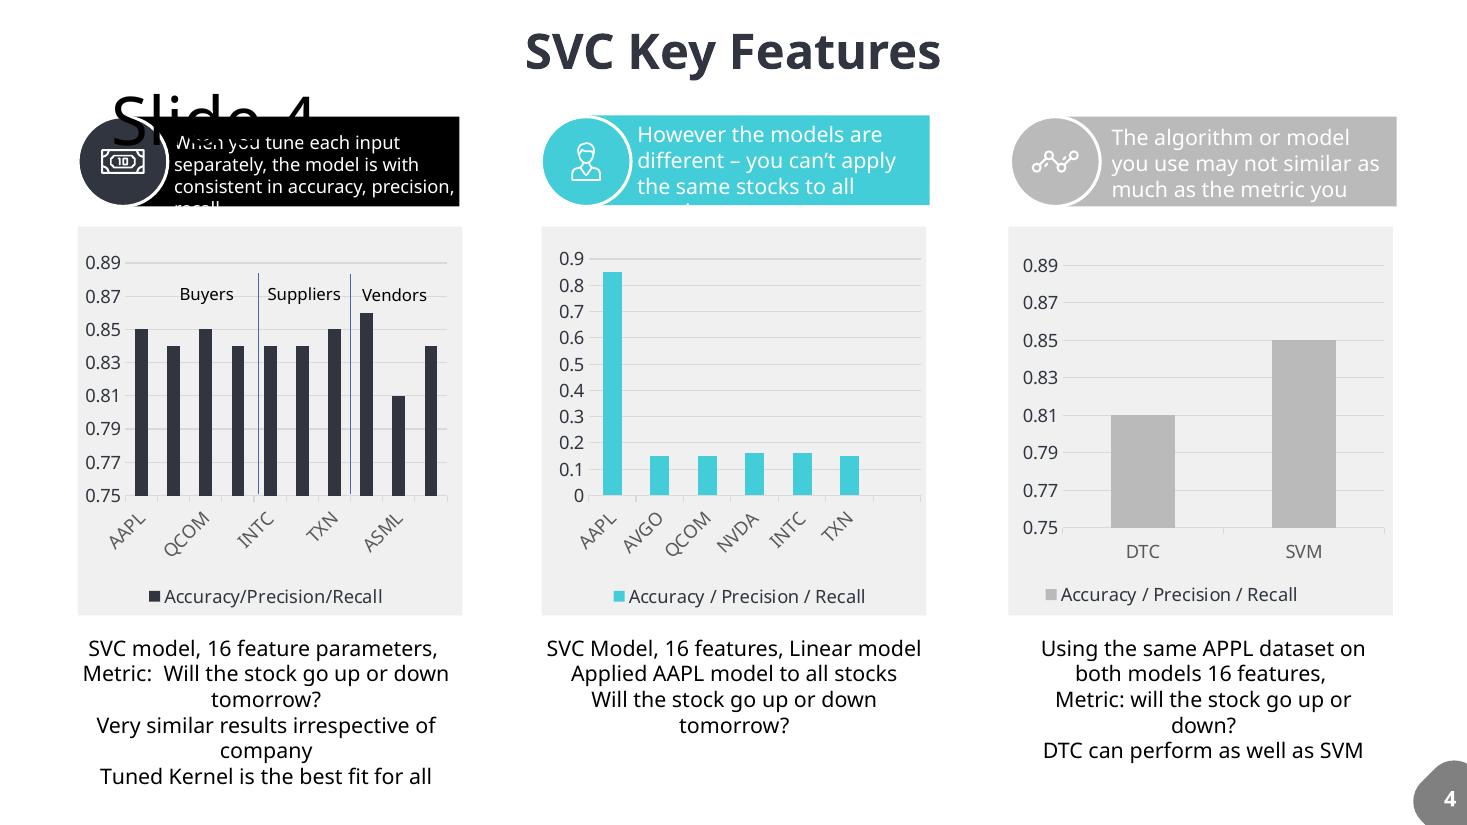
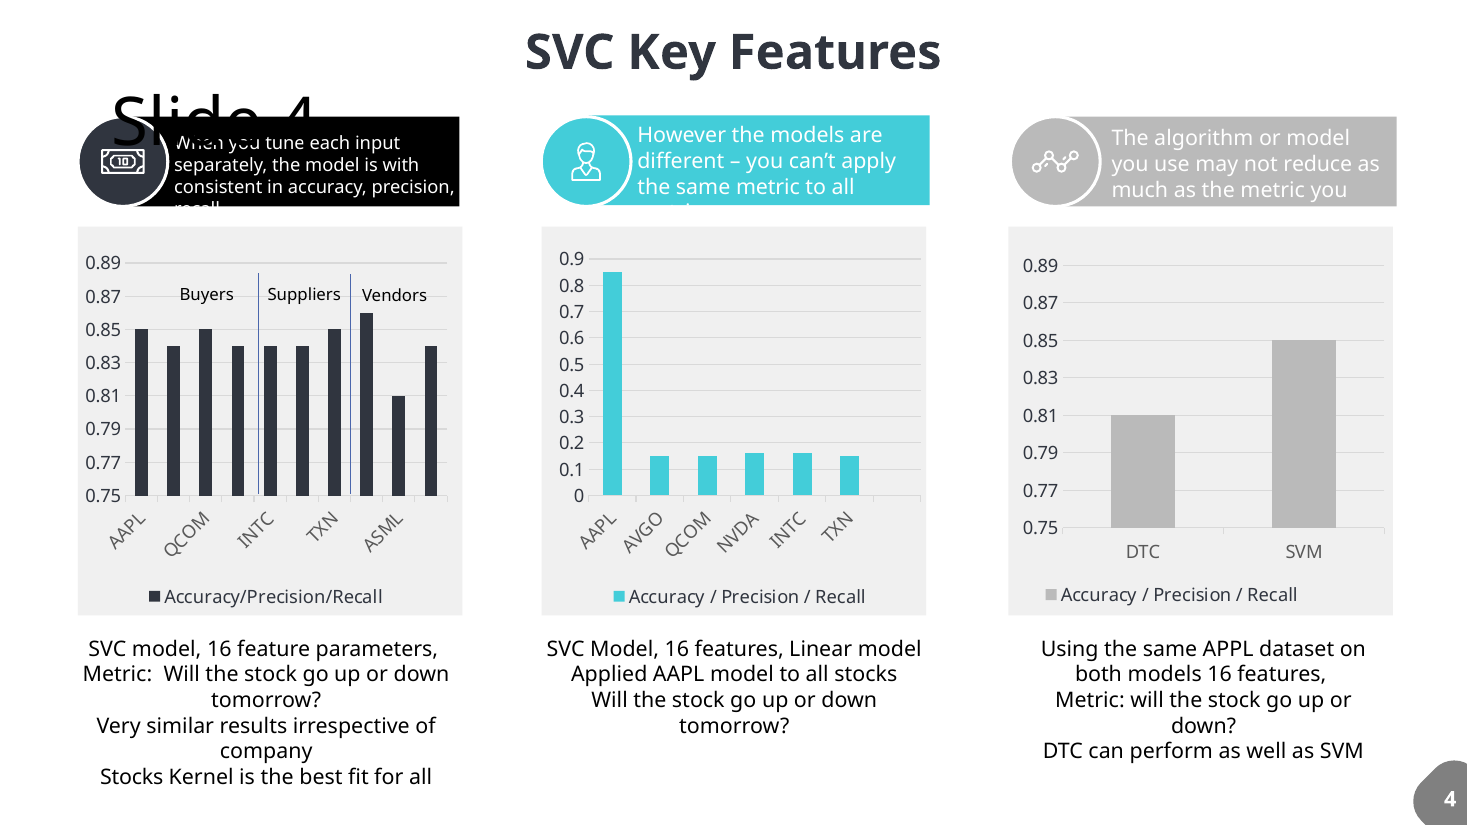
not similar: similar -> reduce
same stocks: stocks -> metric
Tuned at (132, 778): Tuned -> Stocks
